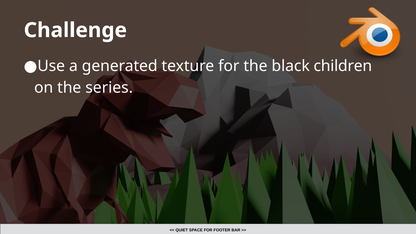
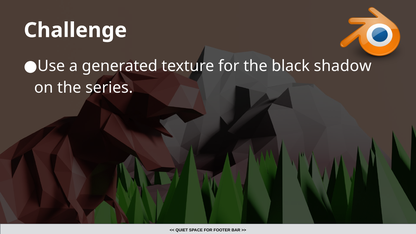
children: children -> shadow
